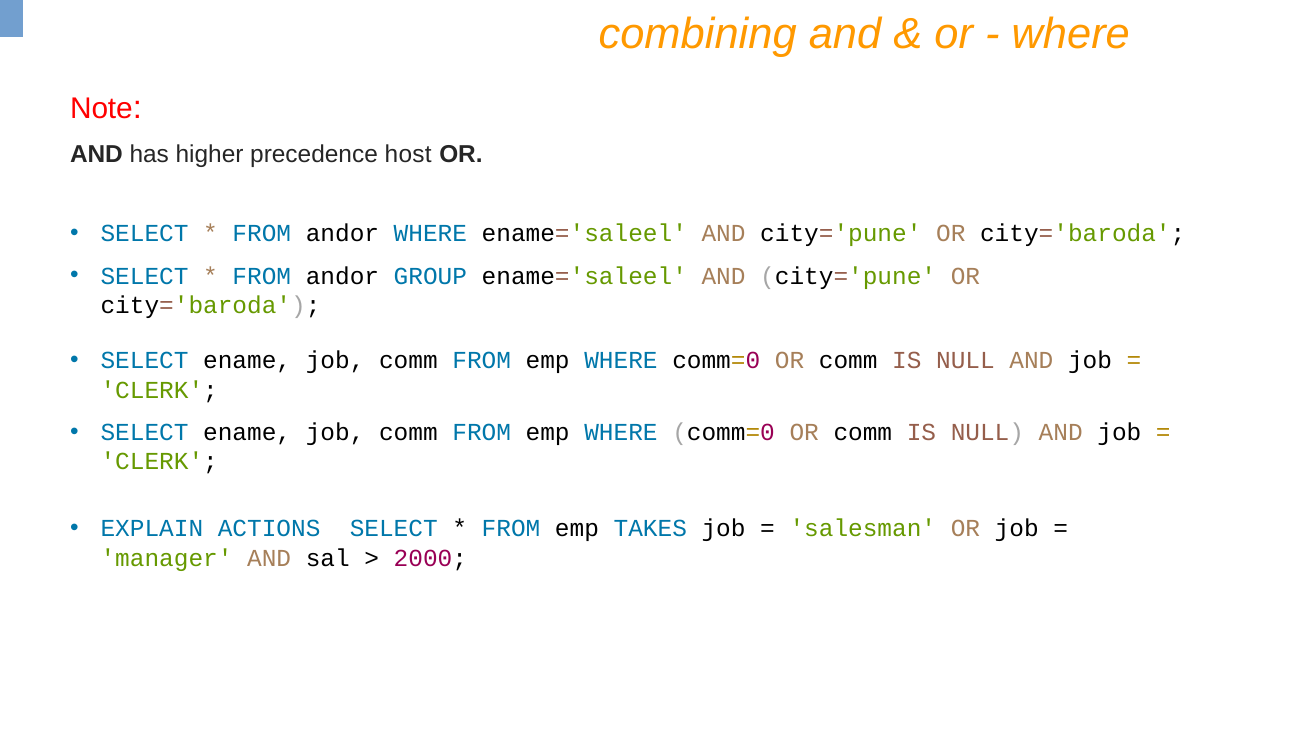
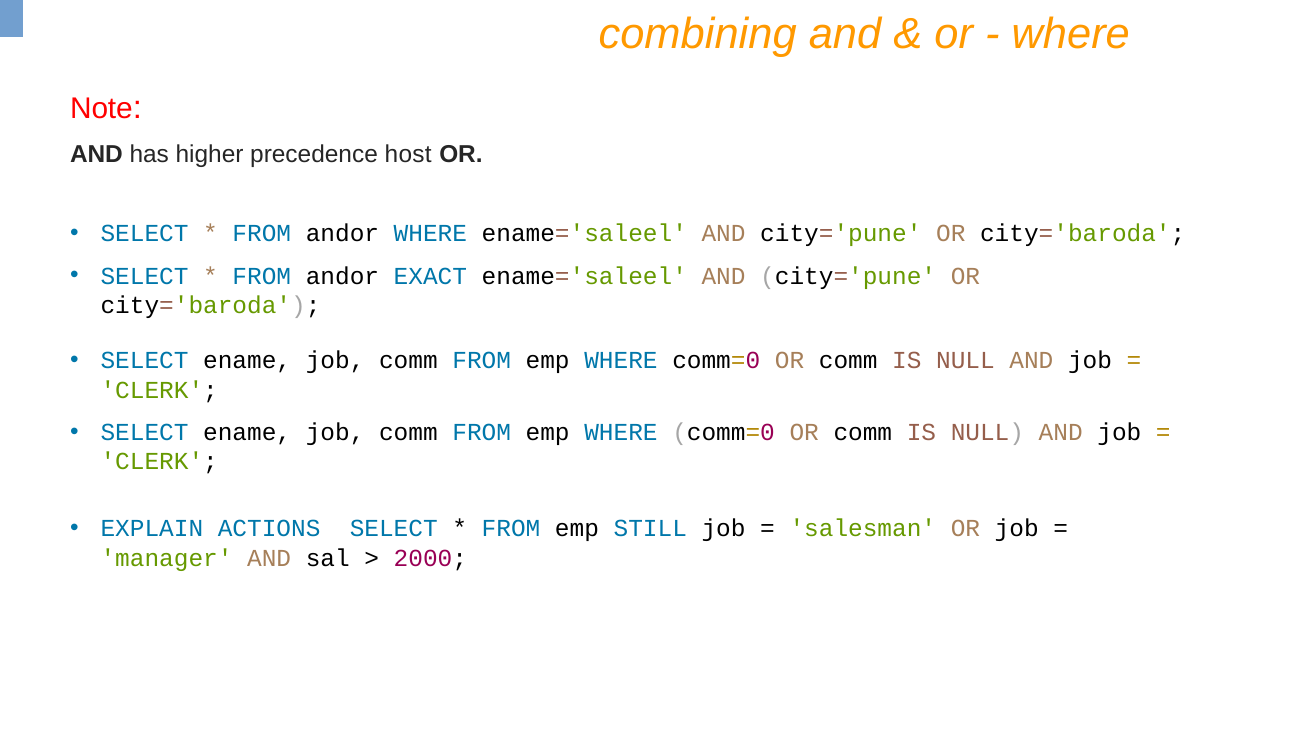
GROUP: GROUP -> EXACT
TAKES: TAKES -> STILL
